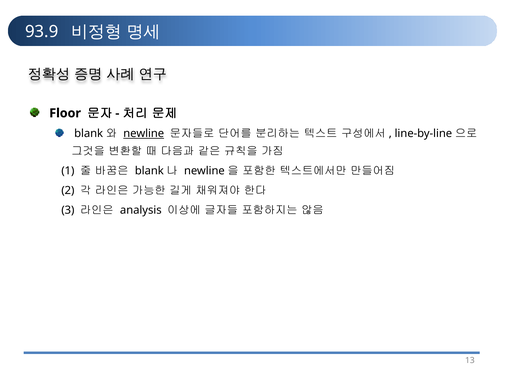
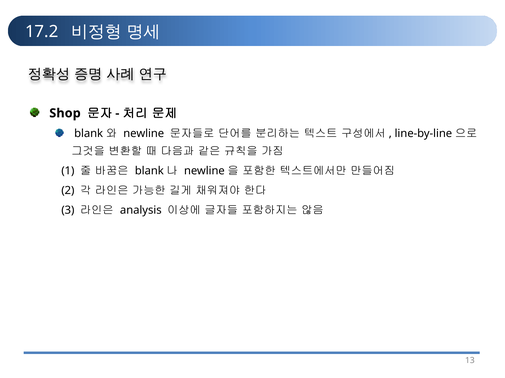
93.9: 93.9 -> 17.2
Floor: Floor -> Shop
newline underline: present -> none
